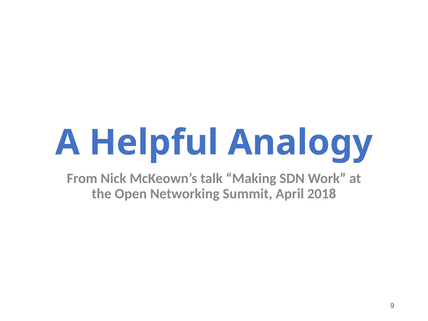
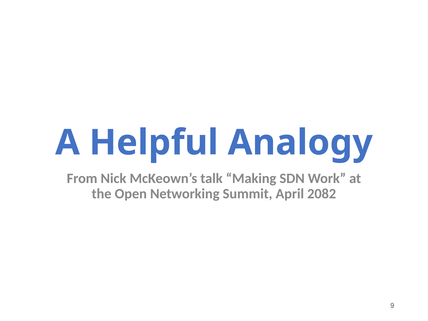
2018: 2018 -> 2082
